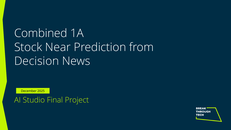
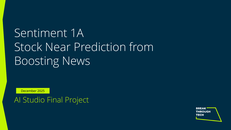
Combined: Combined -> Sentiment
Decision: Decision -> Boosting
